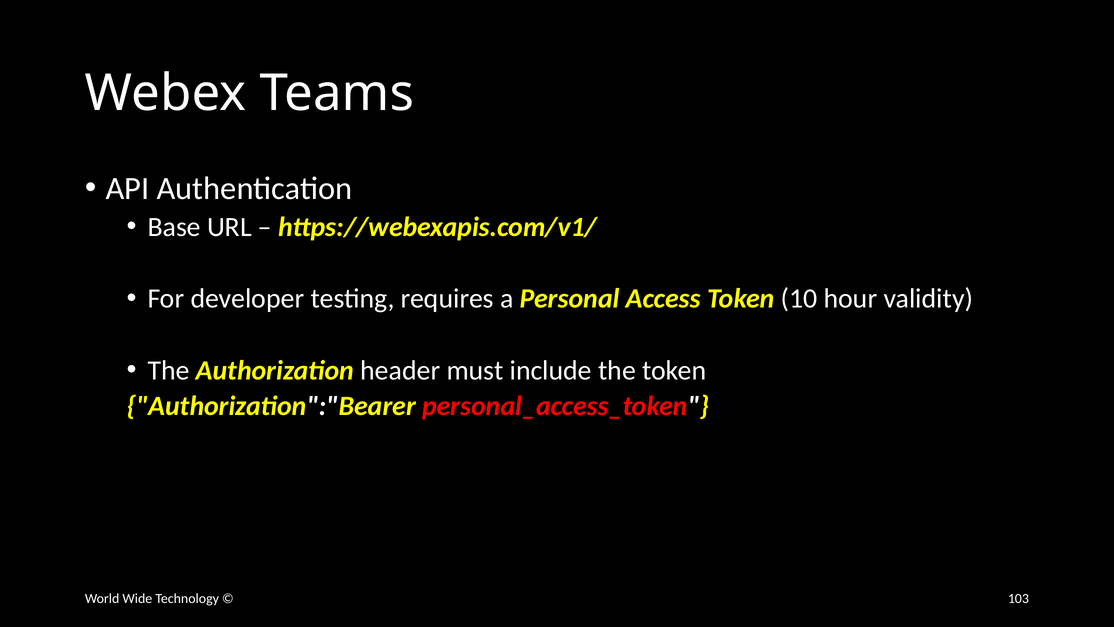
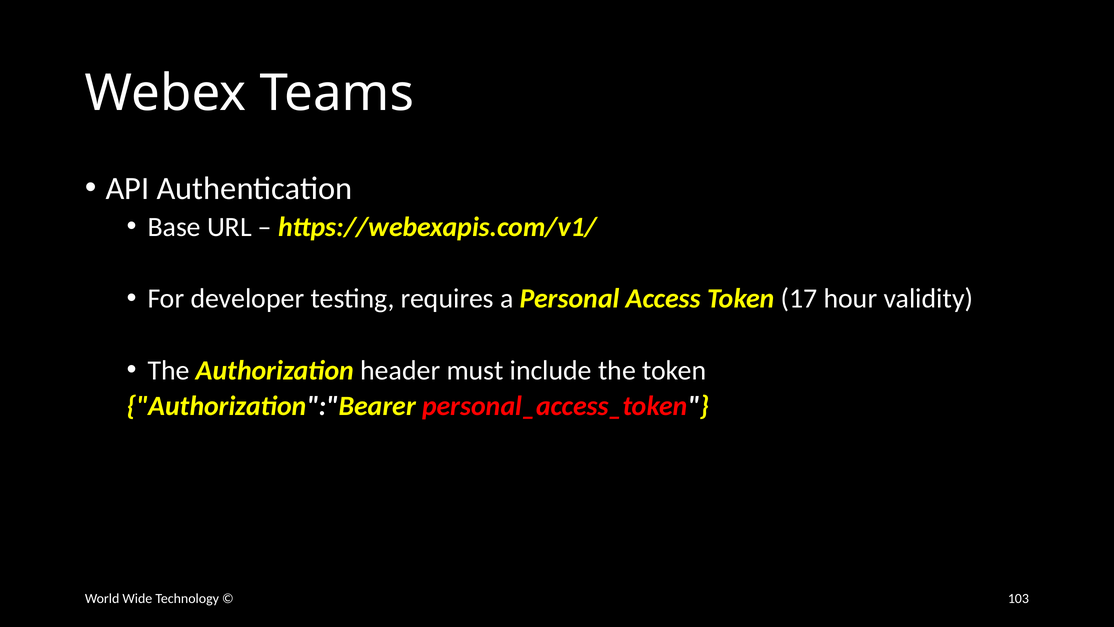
10: 10 -> 17
